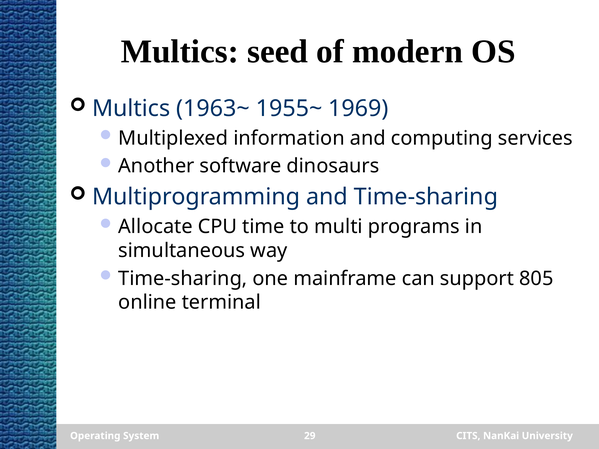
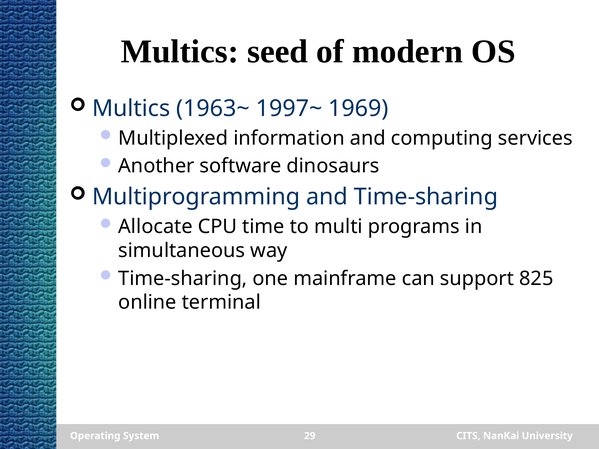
1955~: 1955~ -> 1997~
805: 805 -> 825
